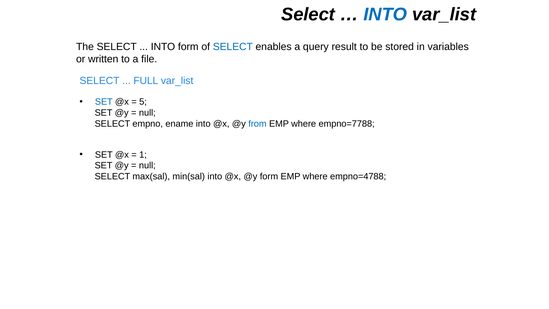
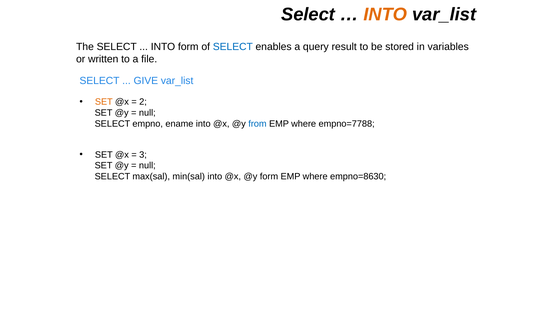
INTO at (385, 14) colour: blue -> orange
FULL: FULL -> GIVE
SET at (104, 102) colour: blue -> orange
5: 5 -> 2
1: 1 -> 3
empno=4788: empno=4788 -> empno=8630
